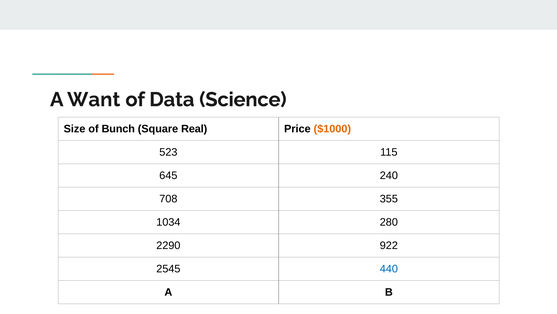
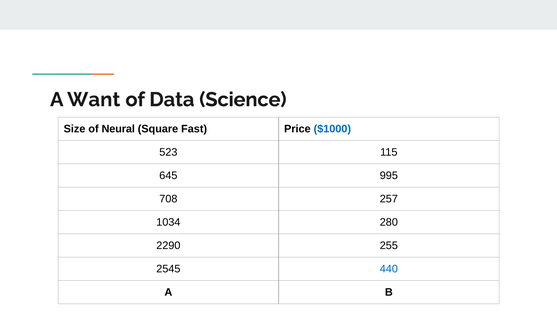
Bunch: Bunch -> Neural
Real: Real -> Fast
$1000 colour: orange -> blue
240: 240 -> 995
355: 355 -> 257
922: 922 -> 255
